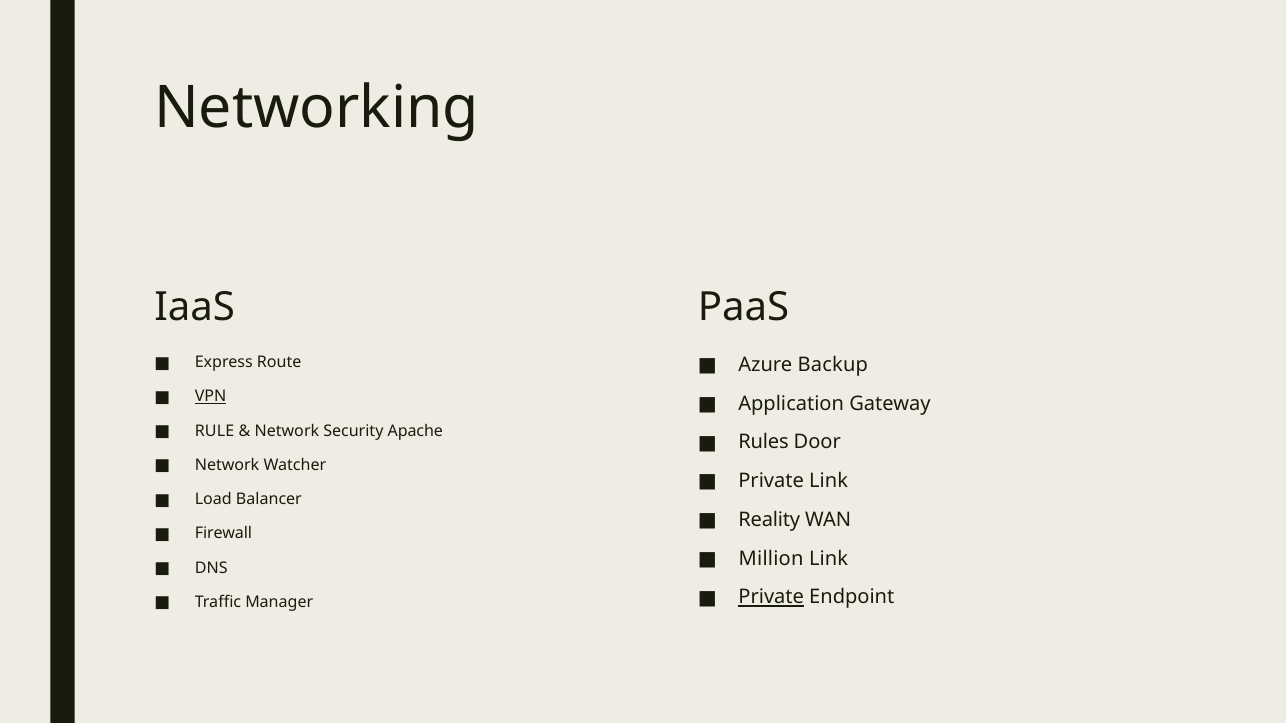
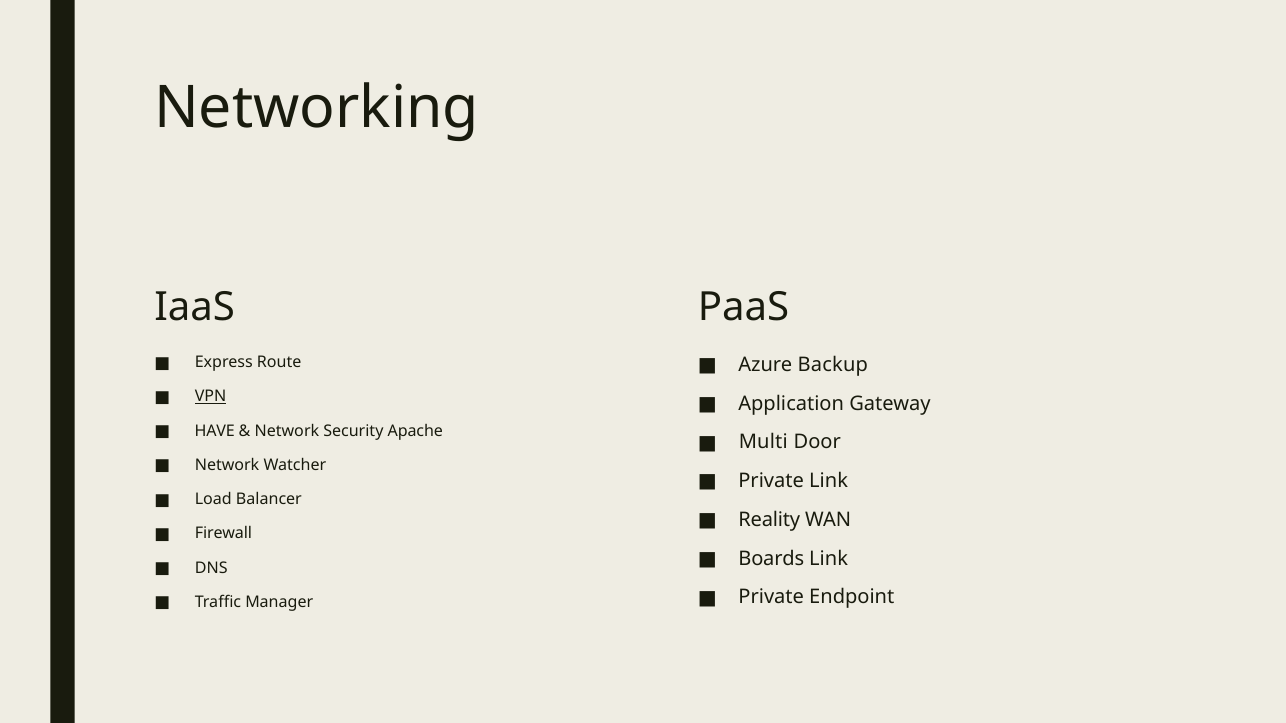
RULE: RULE -> HAVE
Rules: Rules -> Multi
Million: Million -> Boards
Private at (771, 598) underline: present -> none
